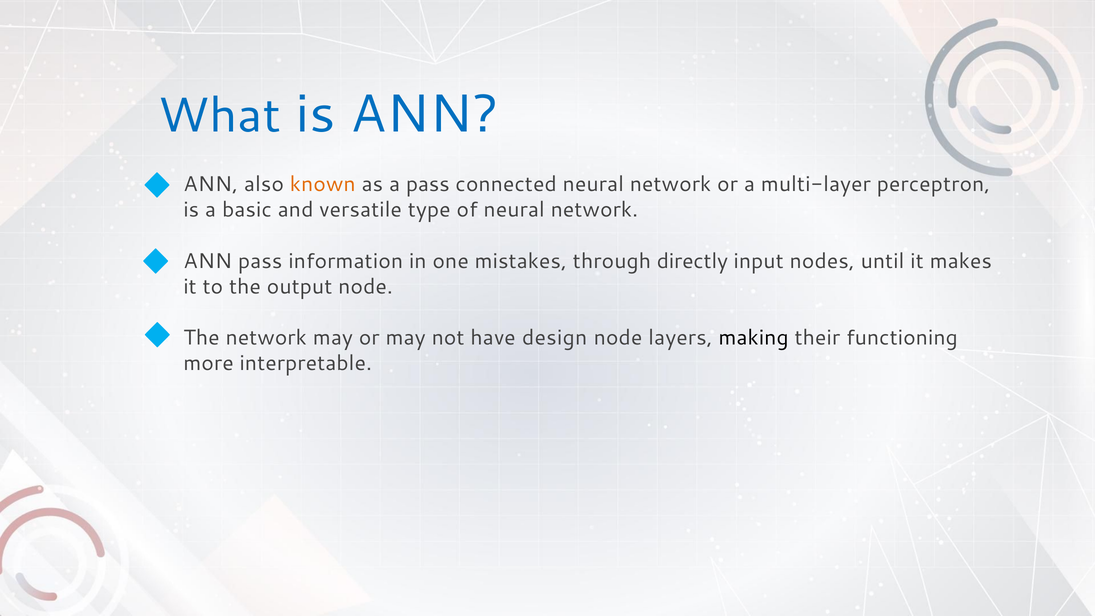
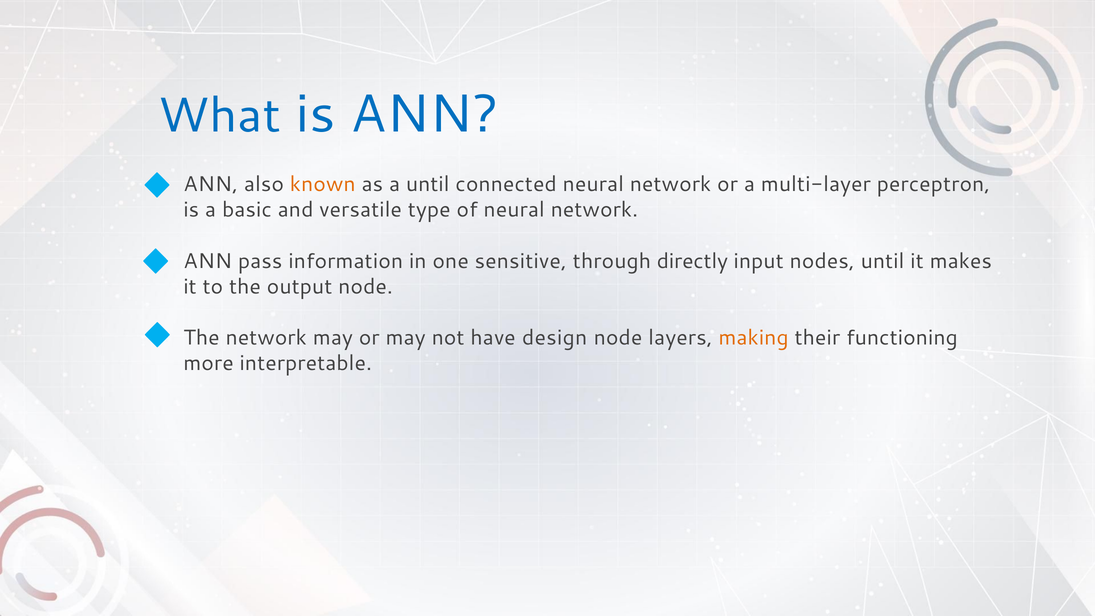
a pass: pass -> until
mistakes: mistakes -> sensitive
making colour: black -> orange
